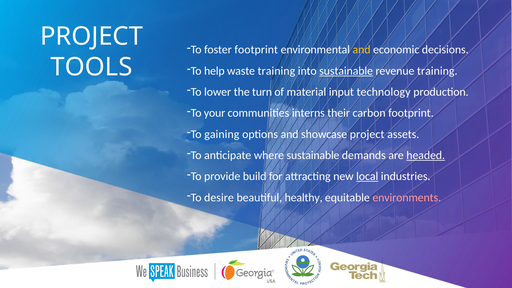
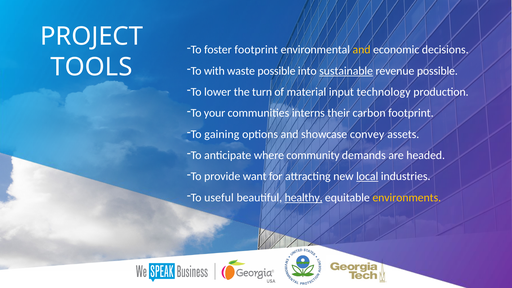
help: help -> with
waste training: training -> possible
revenue training: training -> possible
showcase project: project -> convey
where sustainable: sustainable -> community
headed underline: present -> none
build: build -> want
desire: desire -> useful
healthy underline: none -> present
environments colour: pink -> yellow
